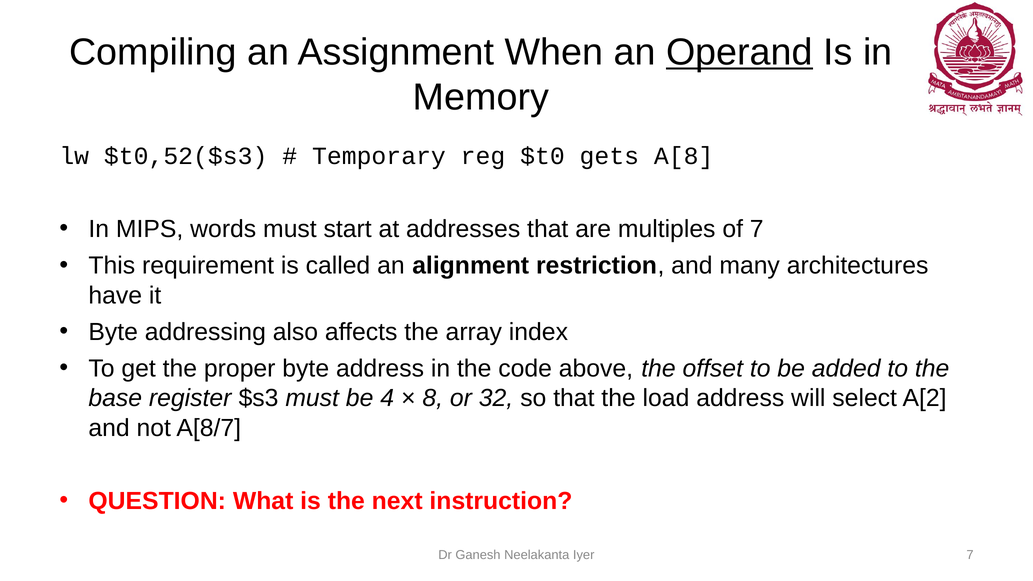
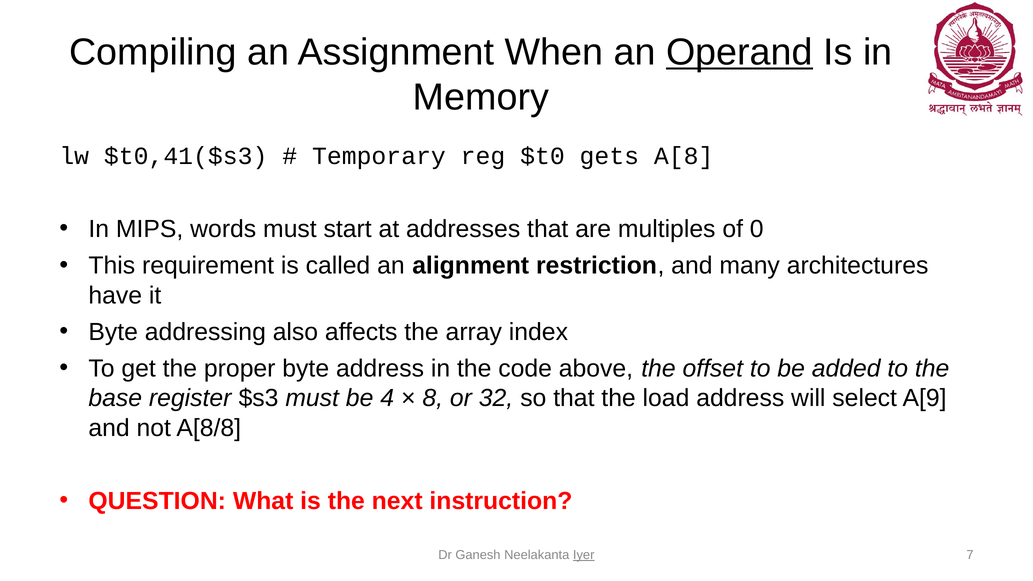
$t0,52($s3: $t0,52($s3 -> $t0,41($s3
of 7: 7 -> 0
A[2: A[2 -> A[9
A[8/7: A[8/7 -> A[8/8
Iyer underline: none -> present
